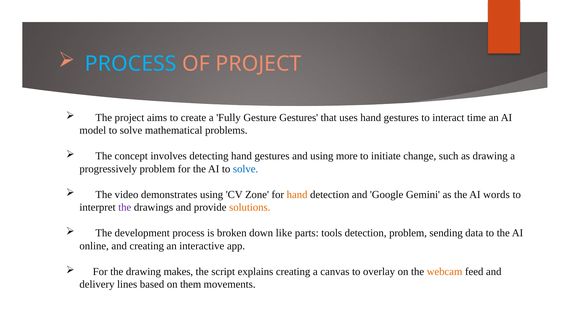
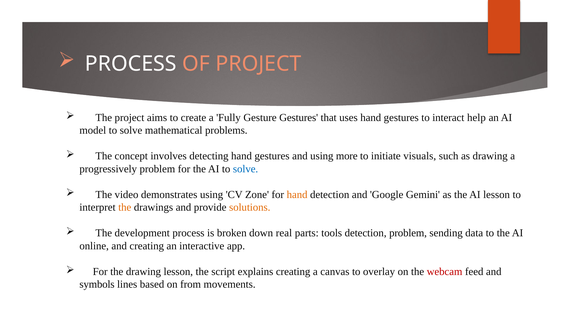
PROCESS at (131, 64) colour: light blue -> white
time: time -> help
change: change -> visuals
AI words: words -> lesson
the at (125, 207) colour: purple -> orange
like: like -> real
drawing makes: makes -> lesson
webcam colour: orange -> red
delivery: delivery -> symbols
them: them -> from
